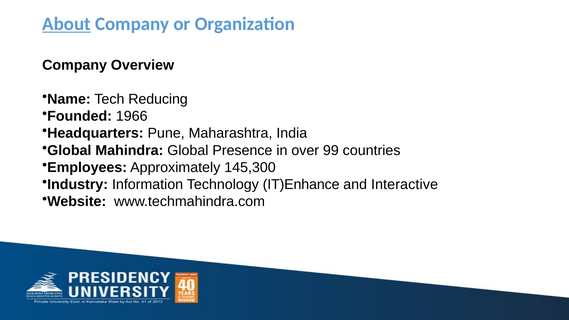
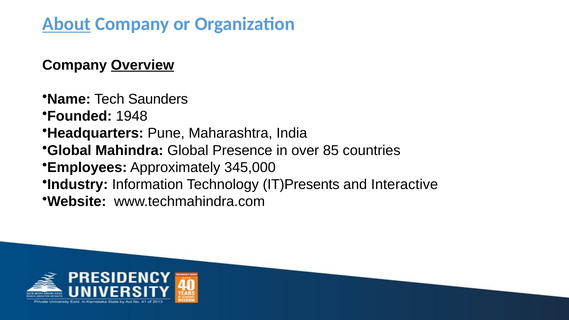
Overview underline: none -> present
Reducing: Reducing -> Saunders
1966: 1966 -> 1948
99: 99 -> 85
145,300: 145,300 -> 345,000
IT)Enhance: IT)Enhance -> IT)Presents
